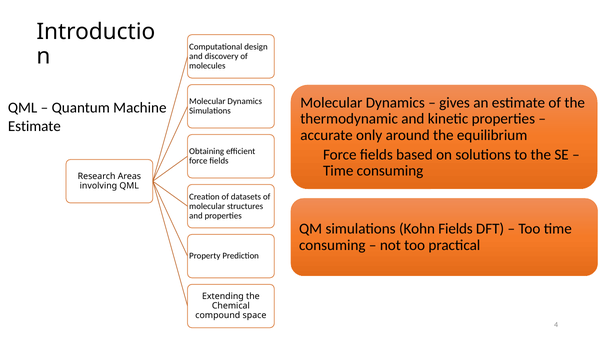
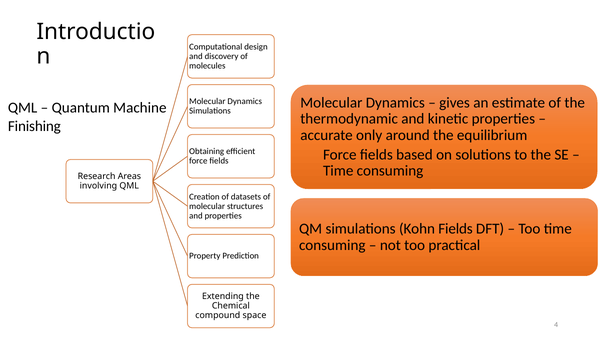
Estimate at (34, 126): Estimate -> Finishing
